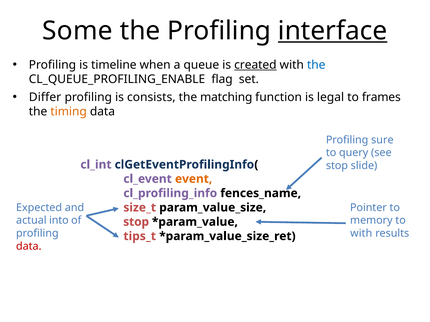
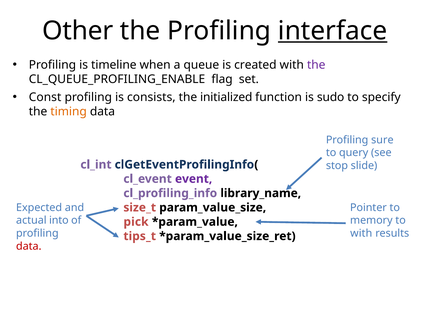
Some: Some -> Other
created underline: present -> none
the at (316, 65) colour: blue -> purple
Differ: Differ -> Const
matching: matching -> initialized
legal: legal -> sudo
frames: frames -> specify
event colour: orange -> purple
fences_name: fences_name -> library_name
stop at (136, 222): stop -> pick
